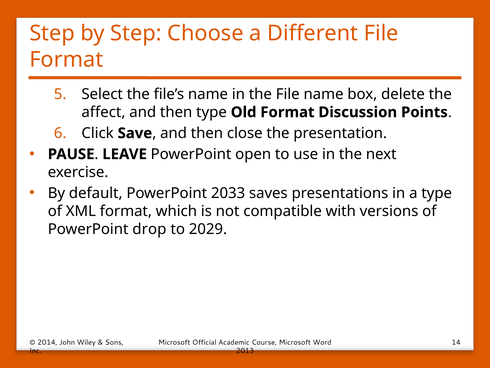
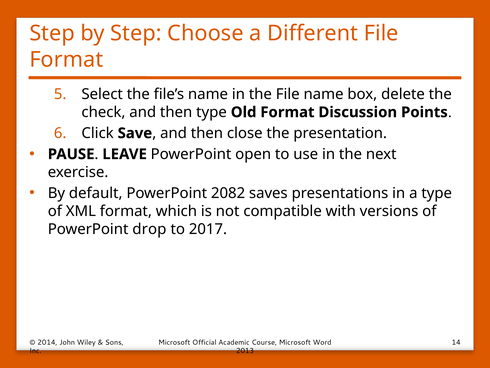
affect: affect -> check
2033: 2033 -> 2082
2029: 2029 -> 2017
